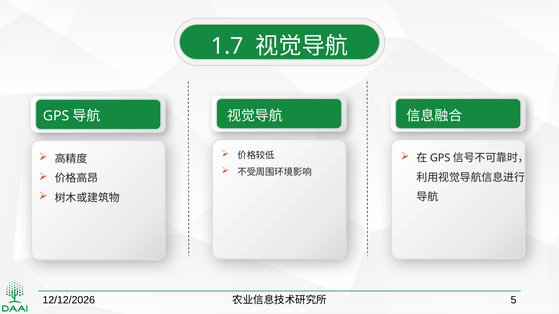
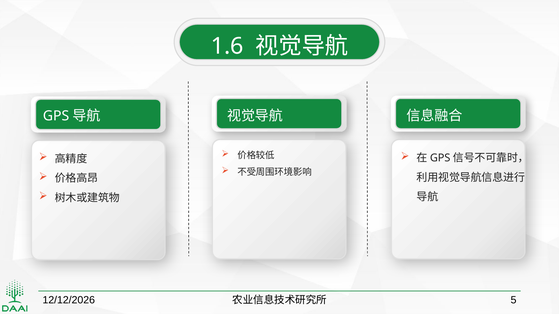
1.7: 1.7 -> 1.6
